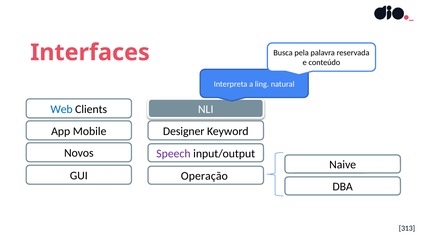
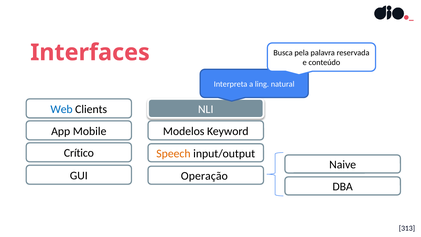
Designer: Designer -> Modelos
Novos: Novos -> Crítico
Speech colour: purple -> orange
